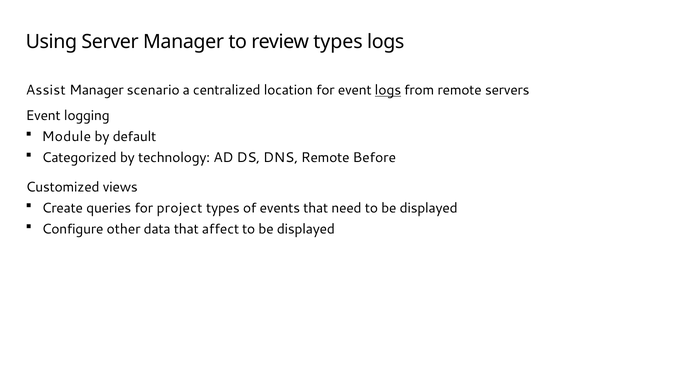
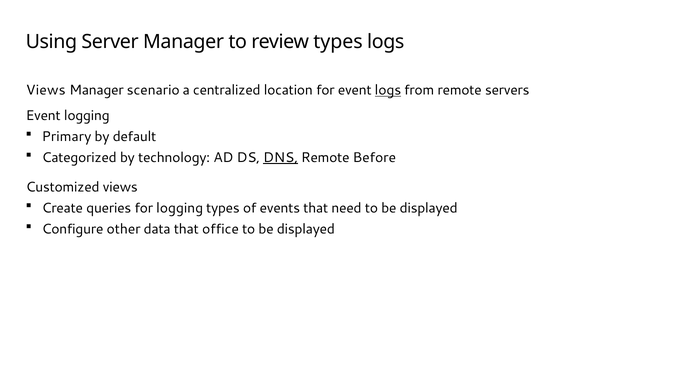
Assist at (46, 90): Assist -> Views
Module: Module -> Primary
DNS underline: none -> present
for project: project -> logging
affect: affect -> office
